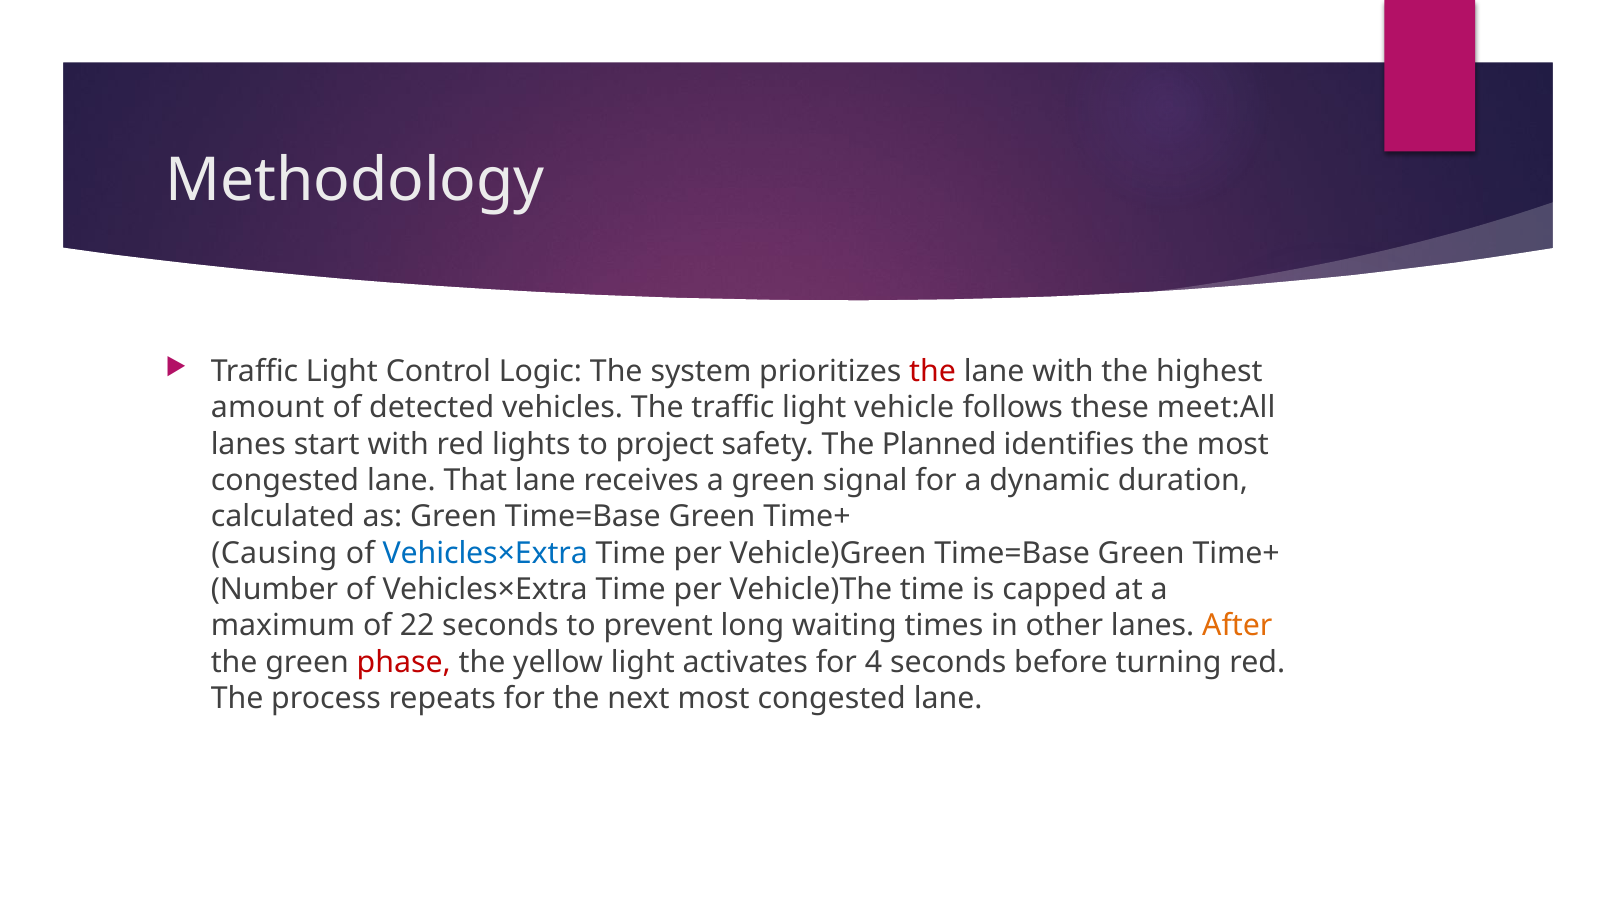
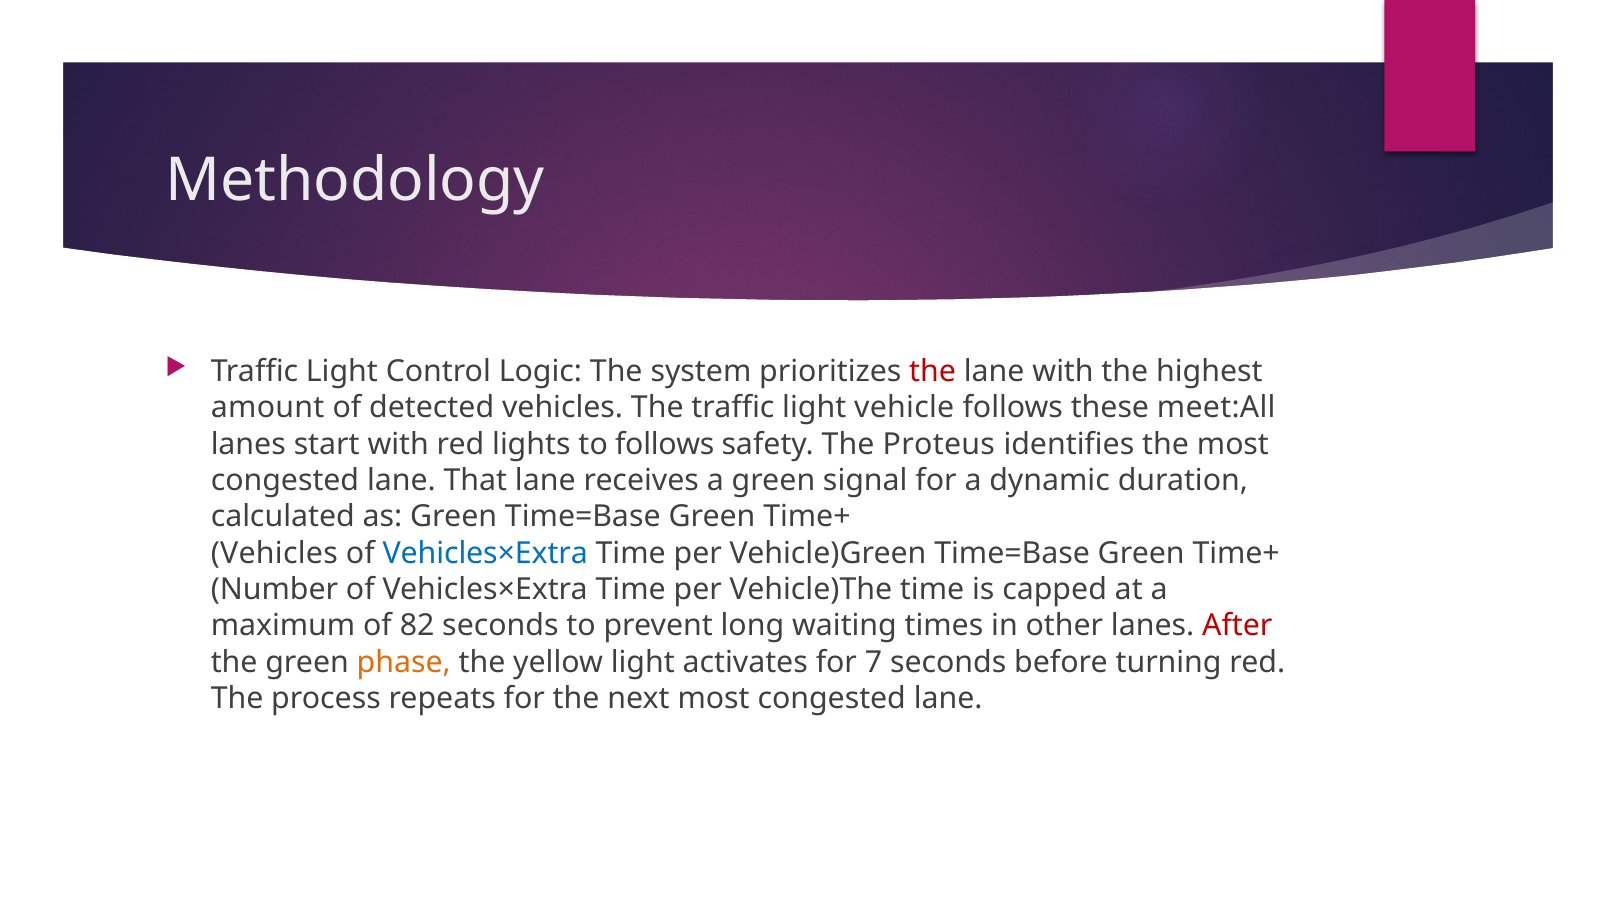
to project: project -> follows
Planned: Planned -> Proteus
Causing at (274, 554): Causing -> Vehicles
22: 22 -> 82
After colour: orange -> red
phase colour: red -> orange
4: 4 -> 7
